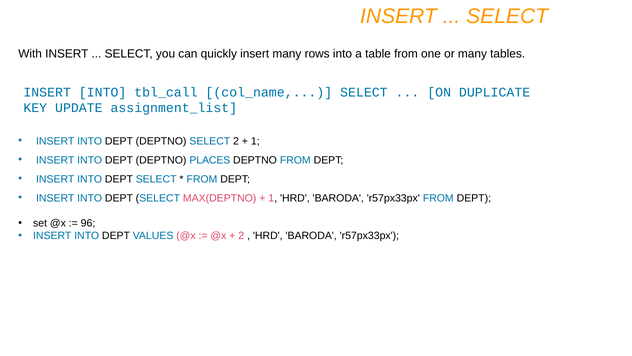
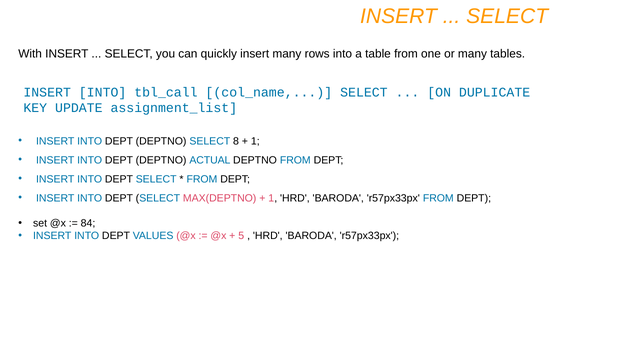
SELECT 2: 2 -> 8
PLACES: PLACES -> ACTUAL
96: 96 -> 84
2 at (241, 236): 2 -> 5
